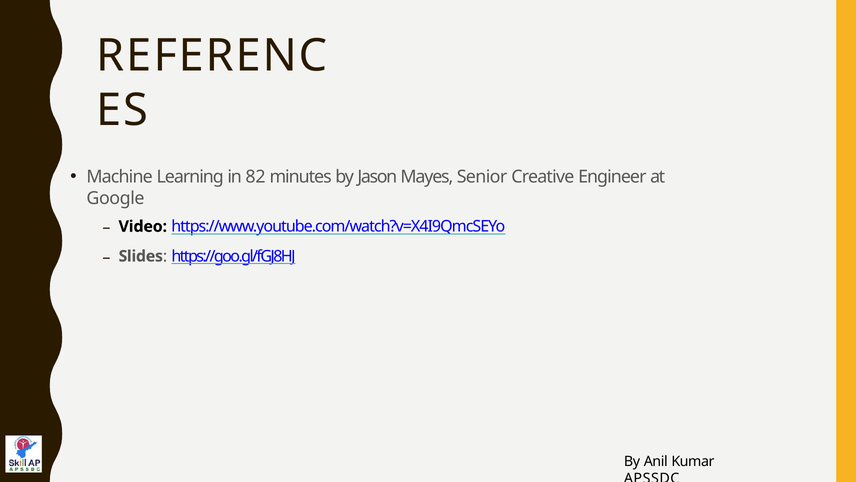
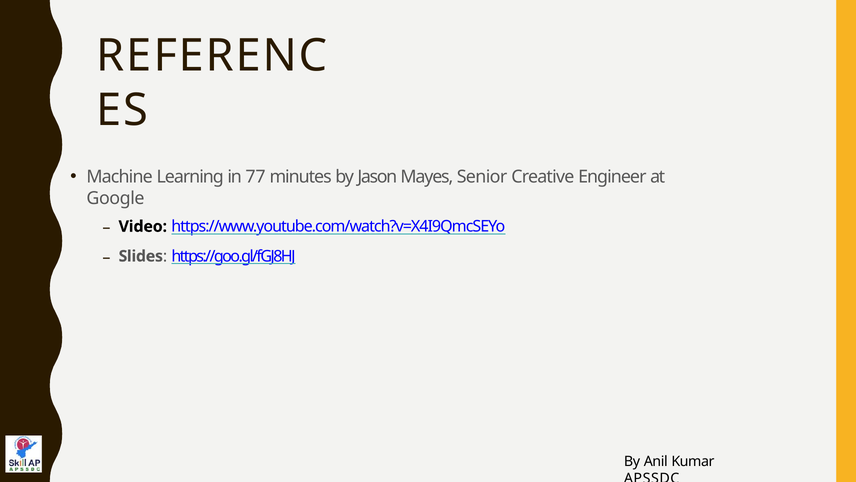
82: 82 -> 77
